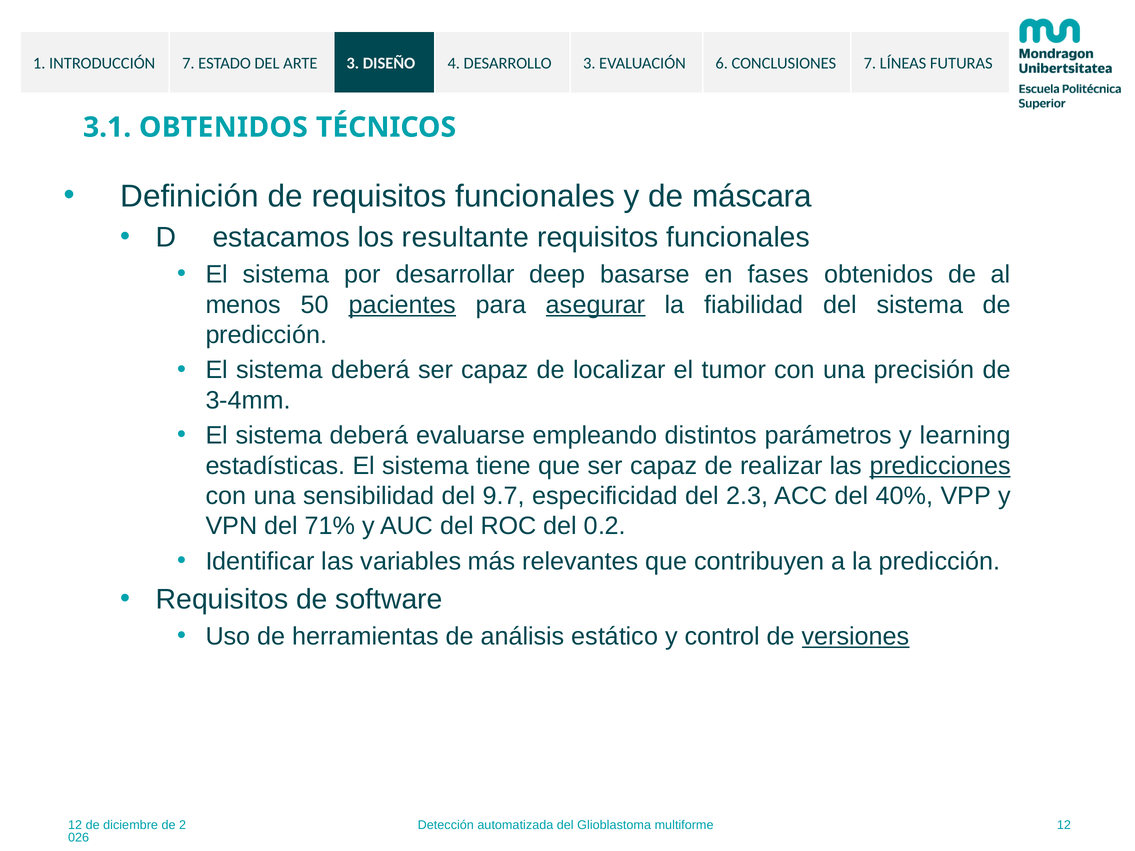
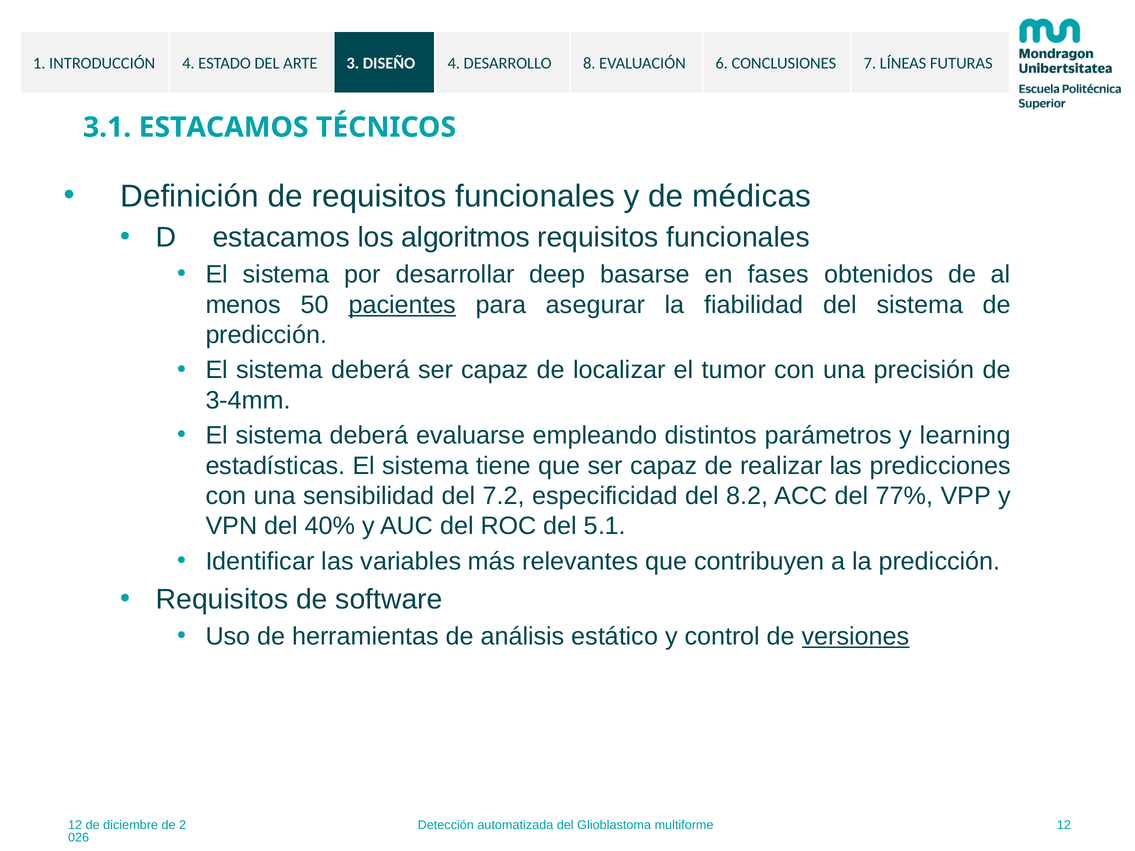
INTRODUCCIÓN 7: 7 -> 4
DESARROLLO 3: 3 -> 8
3.1 OBTENIDOS: OBTENIDOS -> ESTACAMOS
máscara: máscara -> médicas
resultante: resultante -> algoritmos
asegurar underline: present -> none
predicciones underline: present -> none
9.7: 9.7 -> 7.2
2.3: 2.3 -> 8.2
40%: 40% -> 77%
71%: 71% -> 40%
0.2: 0.2 -> 5.1
